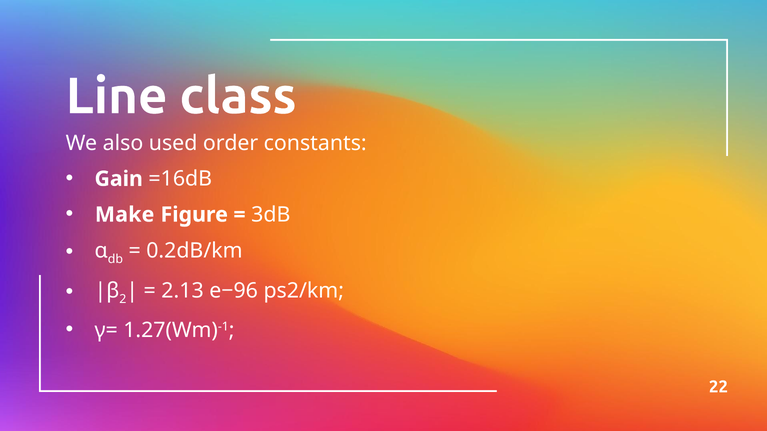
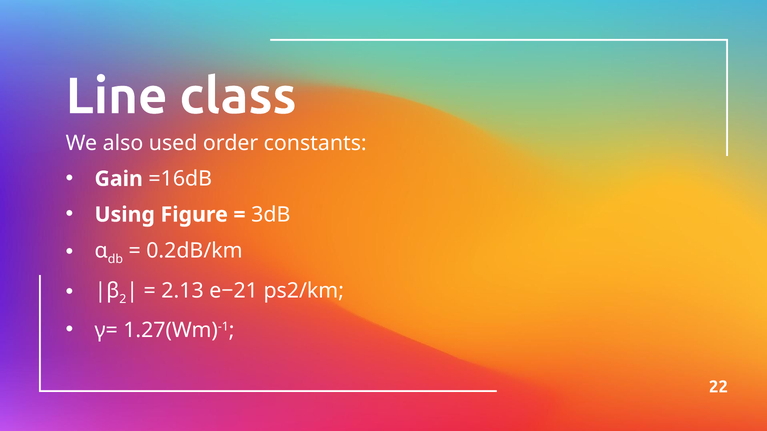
Make: Make -> Using
e−96: e−96 -> e−21
